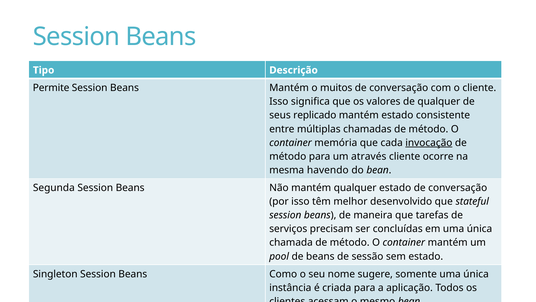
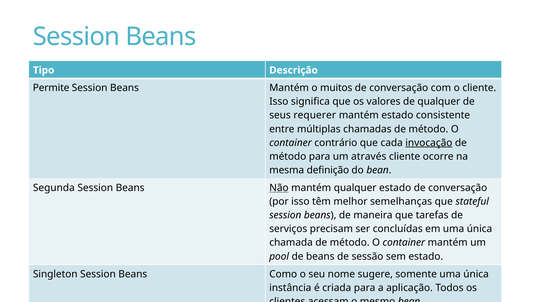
replicado: replicado -> requerer
memória: memória -> contrário
havendo: havendo -> definição
Não underline: none -> present
desenvolvido: desenvolvido -> semelhanças
